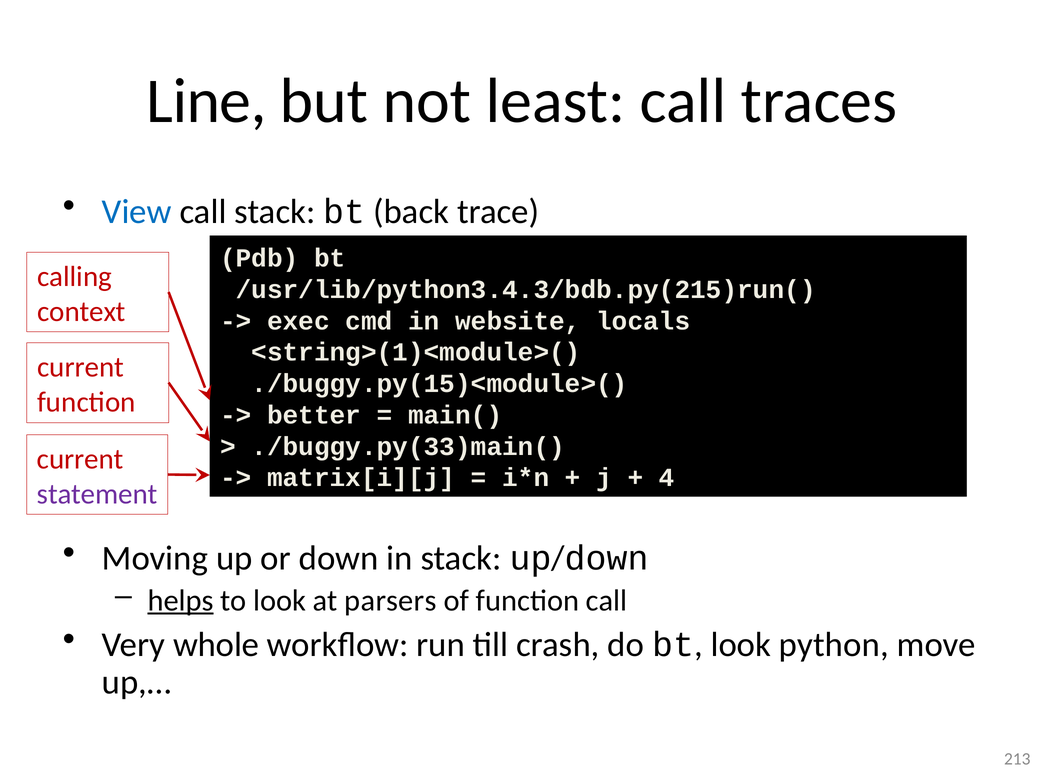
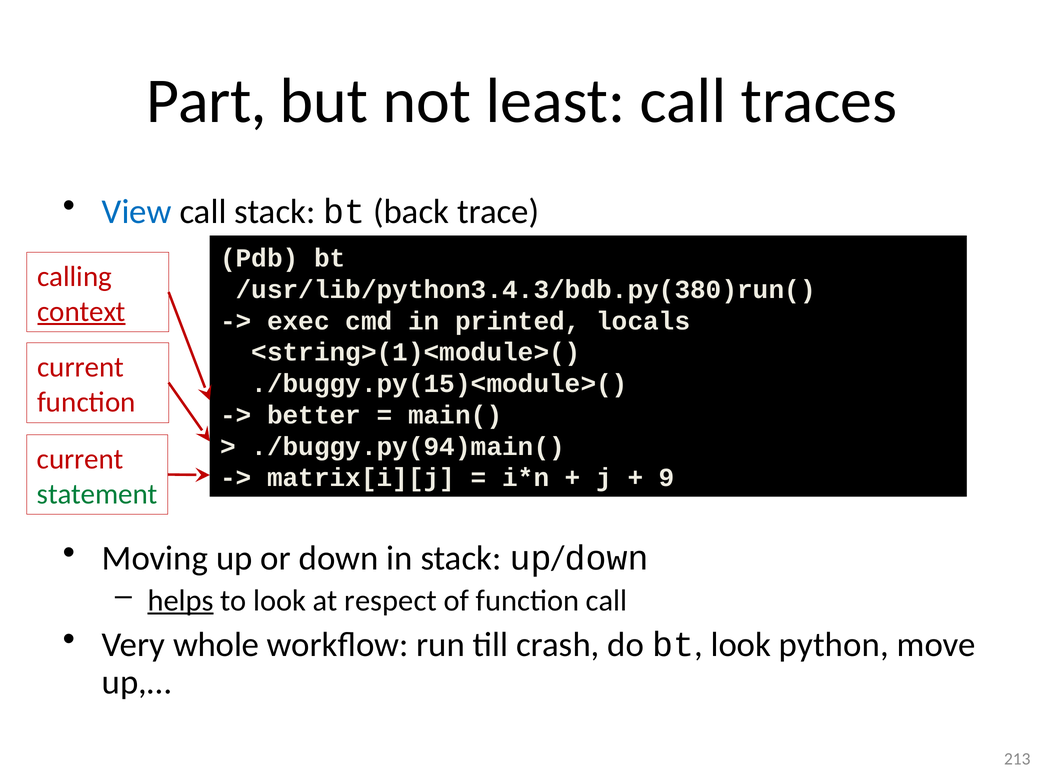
Line: Line -> Part
/usr/lib/python3.4.3/bdb.py(215)run(: /usr/lib/python3.4.3/bdb.py(215)run( -> /usr/lib/python3.4.3/bdb.py(380)run(
context underline: none -> present
website: website -> printed
./buggy.py(33)main(: ./buggy.py(33)main( -> ./buggy.py(94)main(
4: 4 -> 9
statement colour: purple -> green
parsers: parsers -> respect
